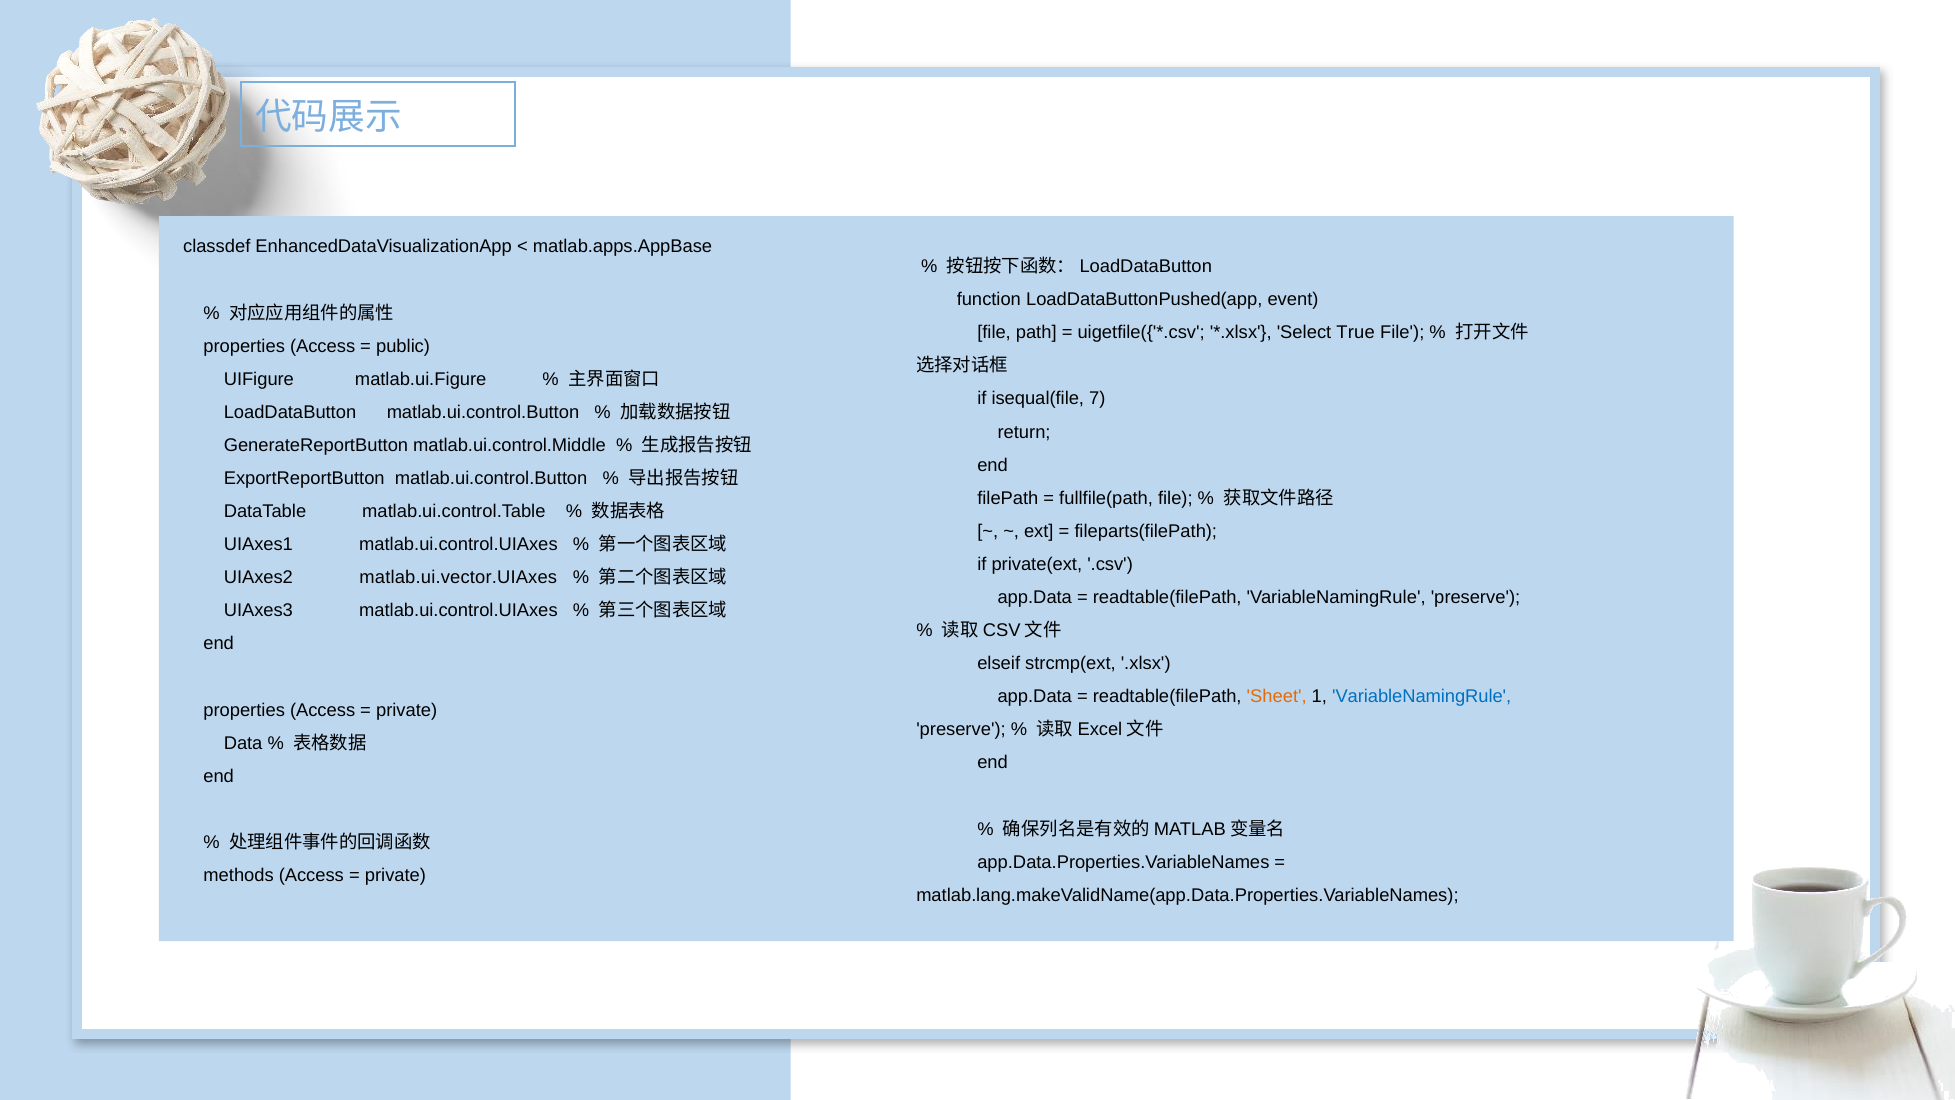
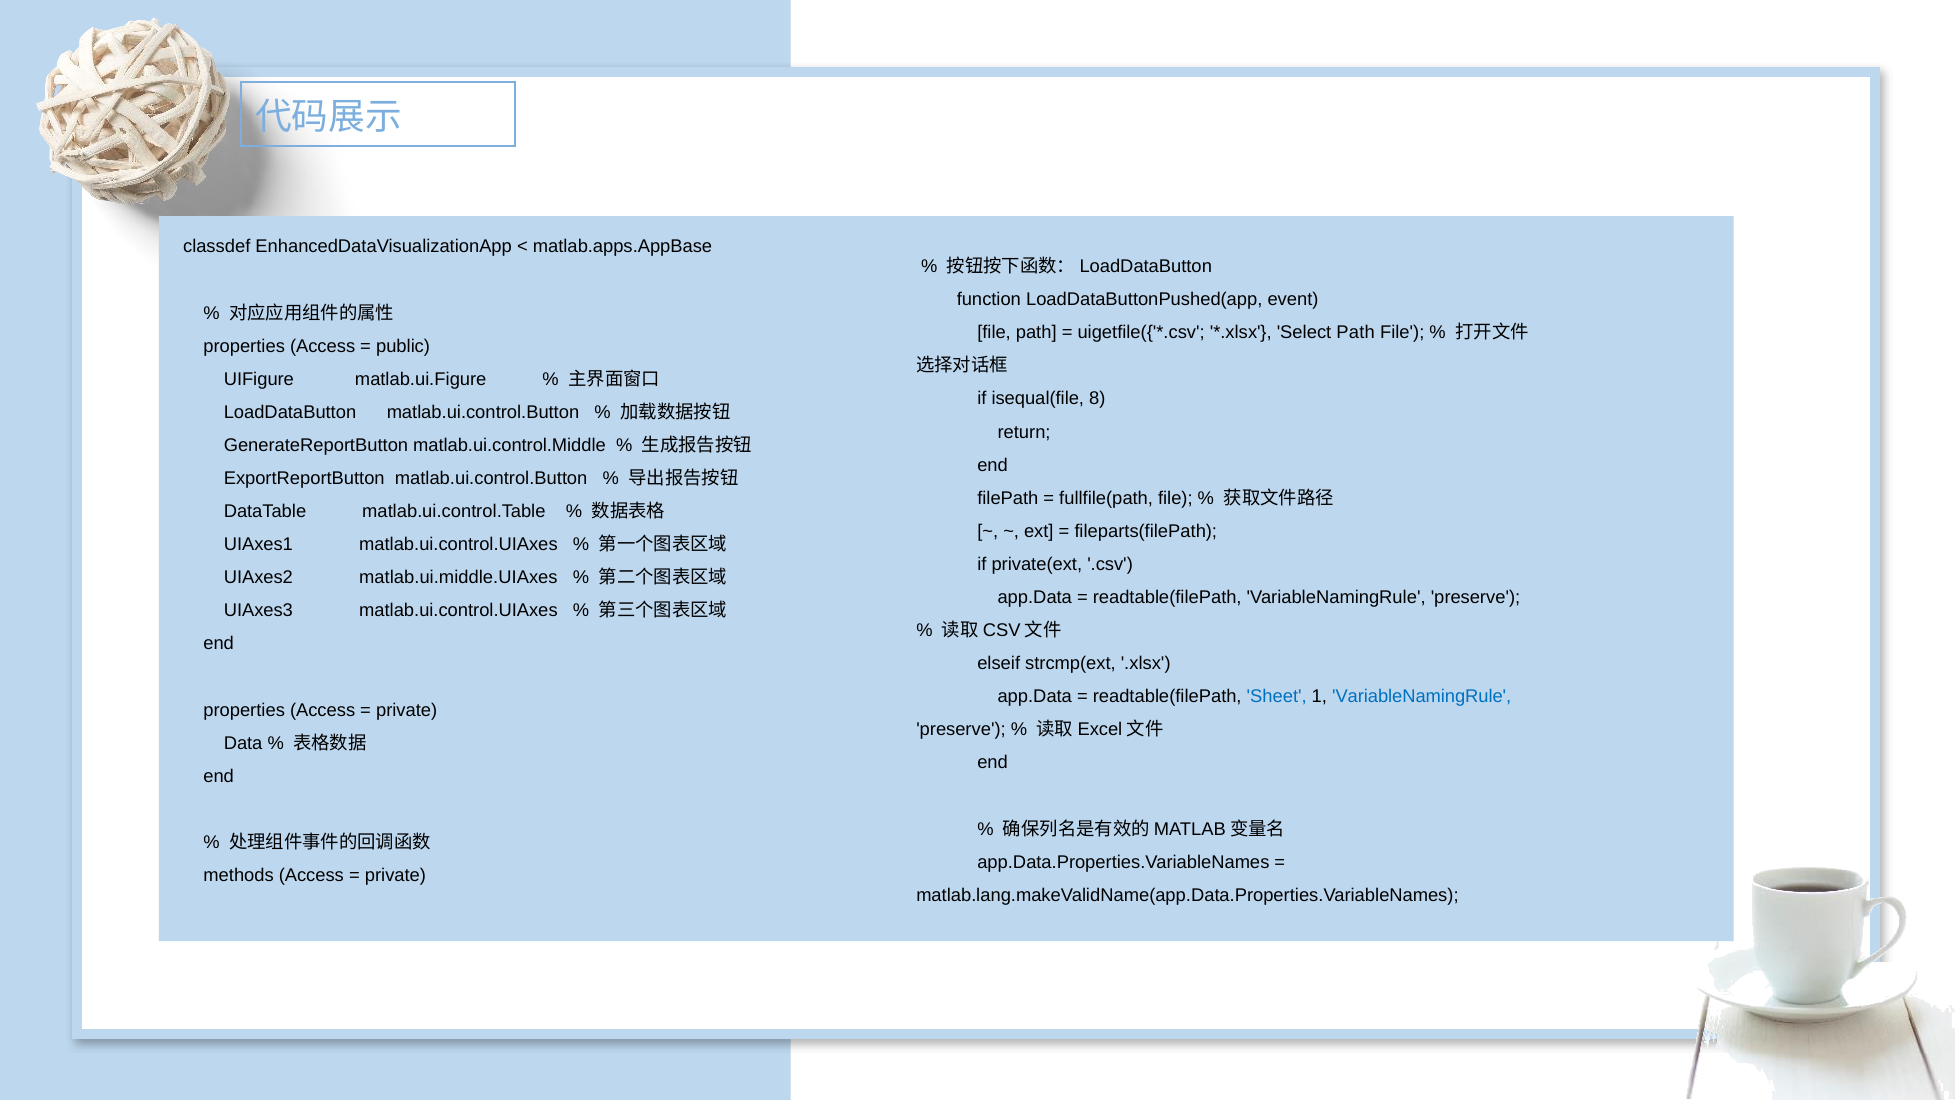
Select True: True -> Path
7: 7 -> 8
matlab.ui.vector.UIAxes: matlab.ui.vector.UIAxes -> matlab.ui.middle.UIAxes
Sheet colour: orange -> blue
